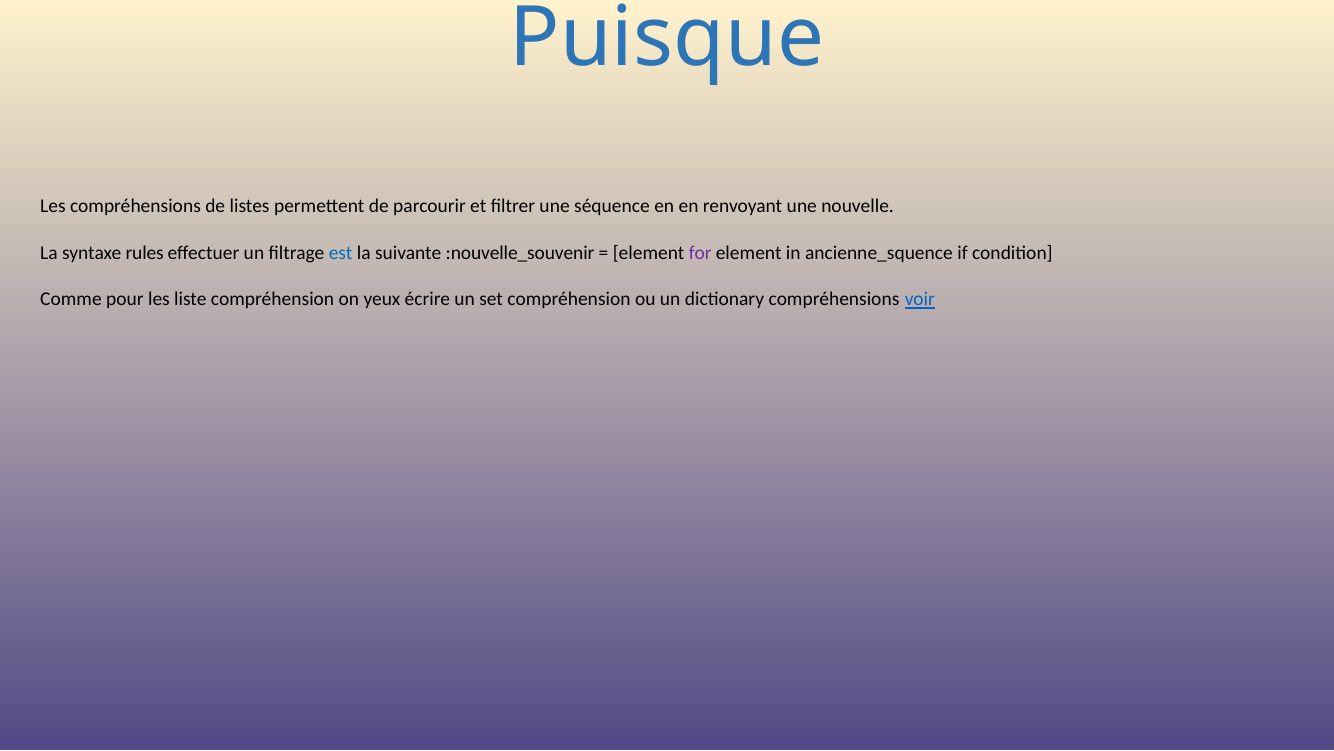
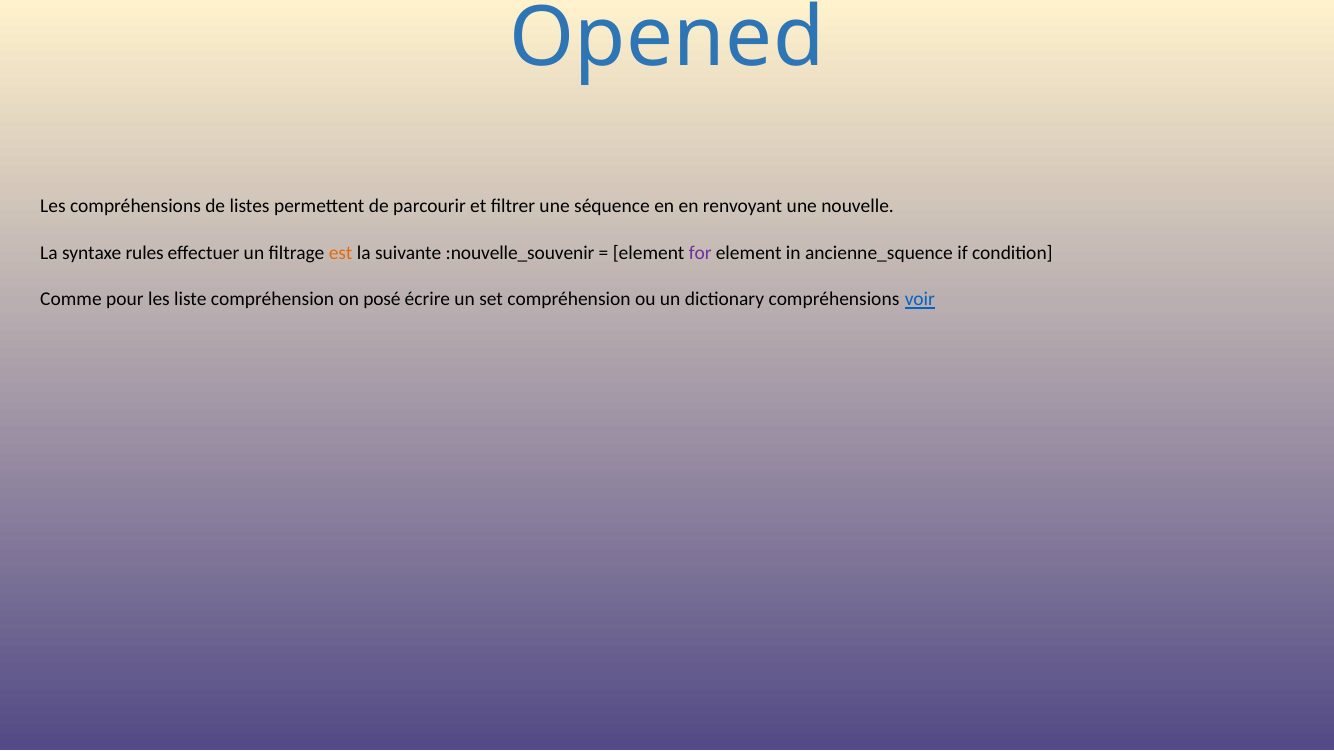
Puisque: Puisque -> Opened
est colour: blue -> orange
yeux: yeux -> posé
